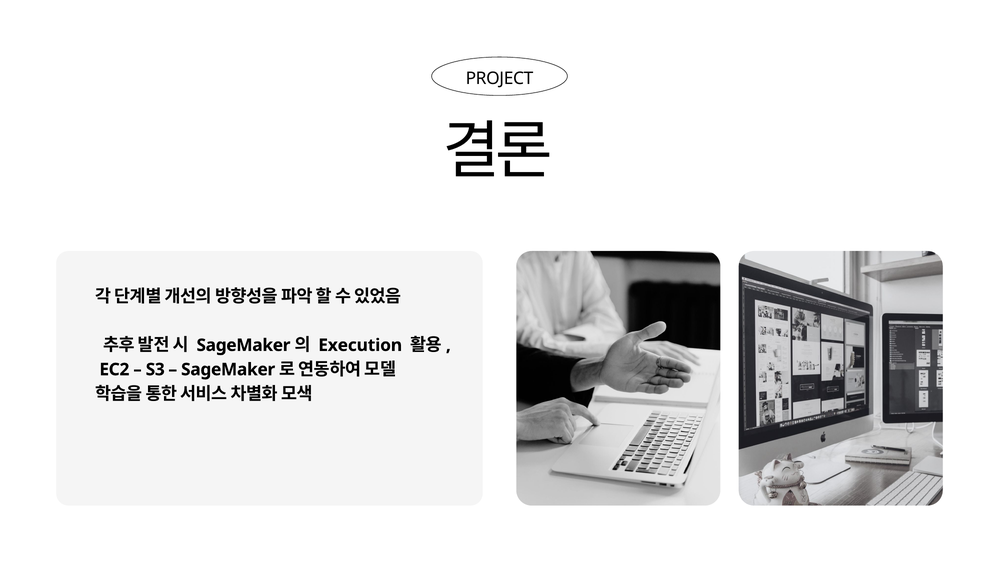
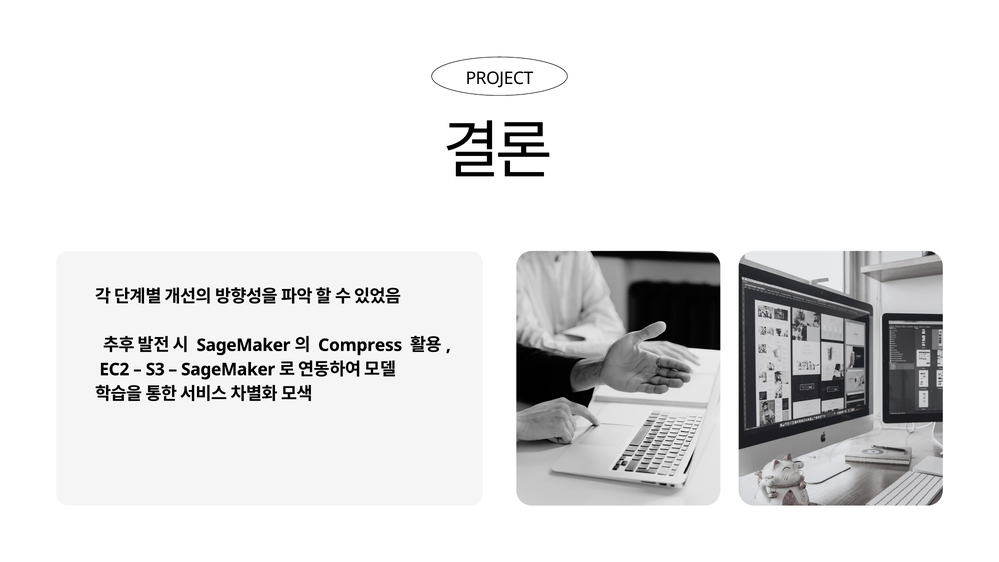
Execution: Execution -> Compress
